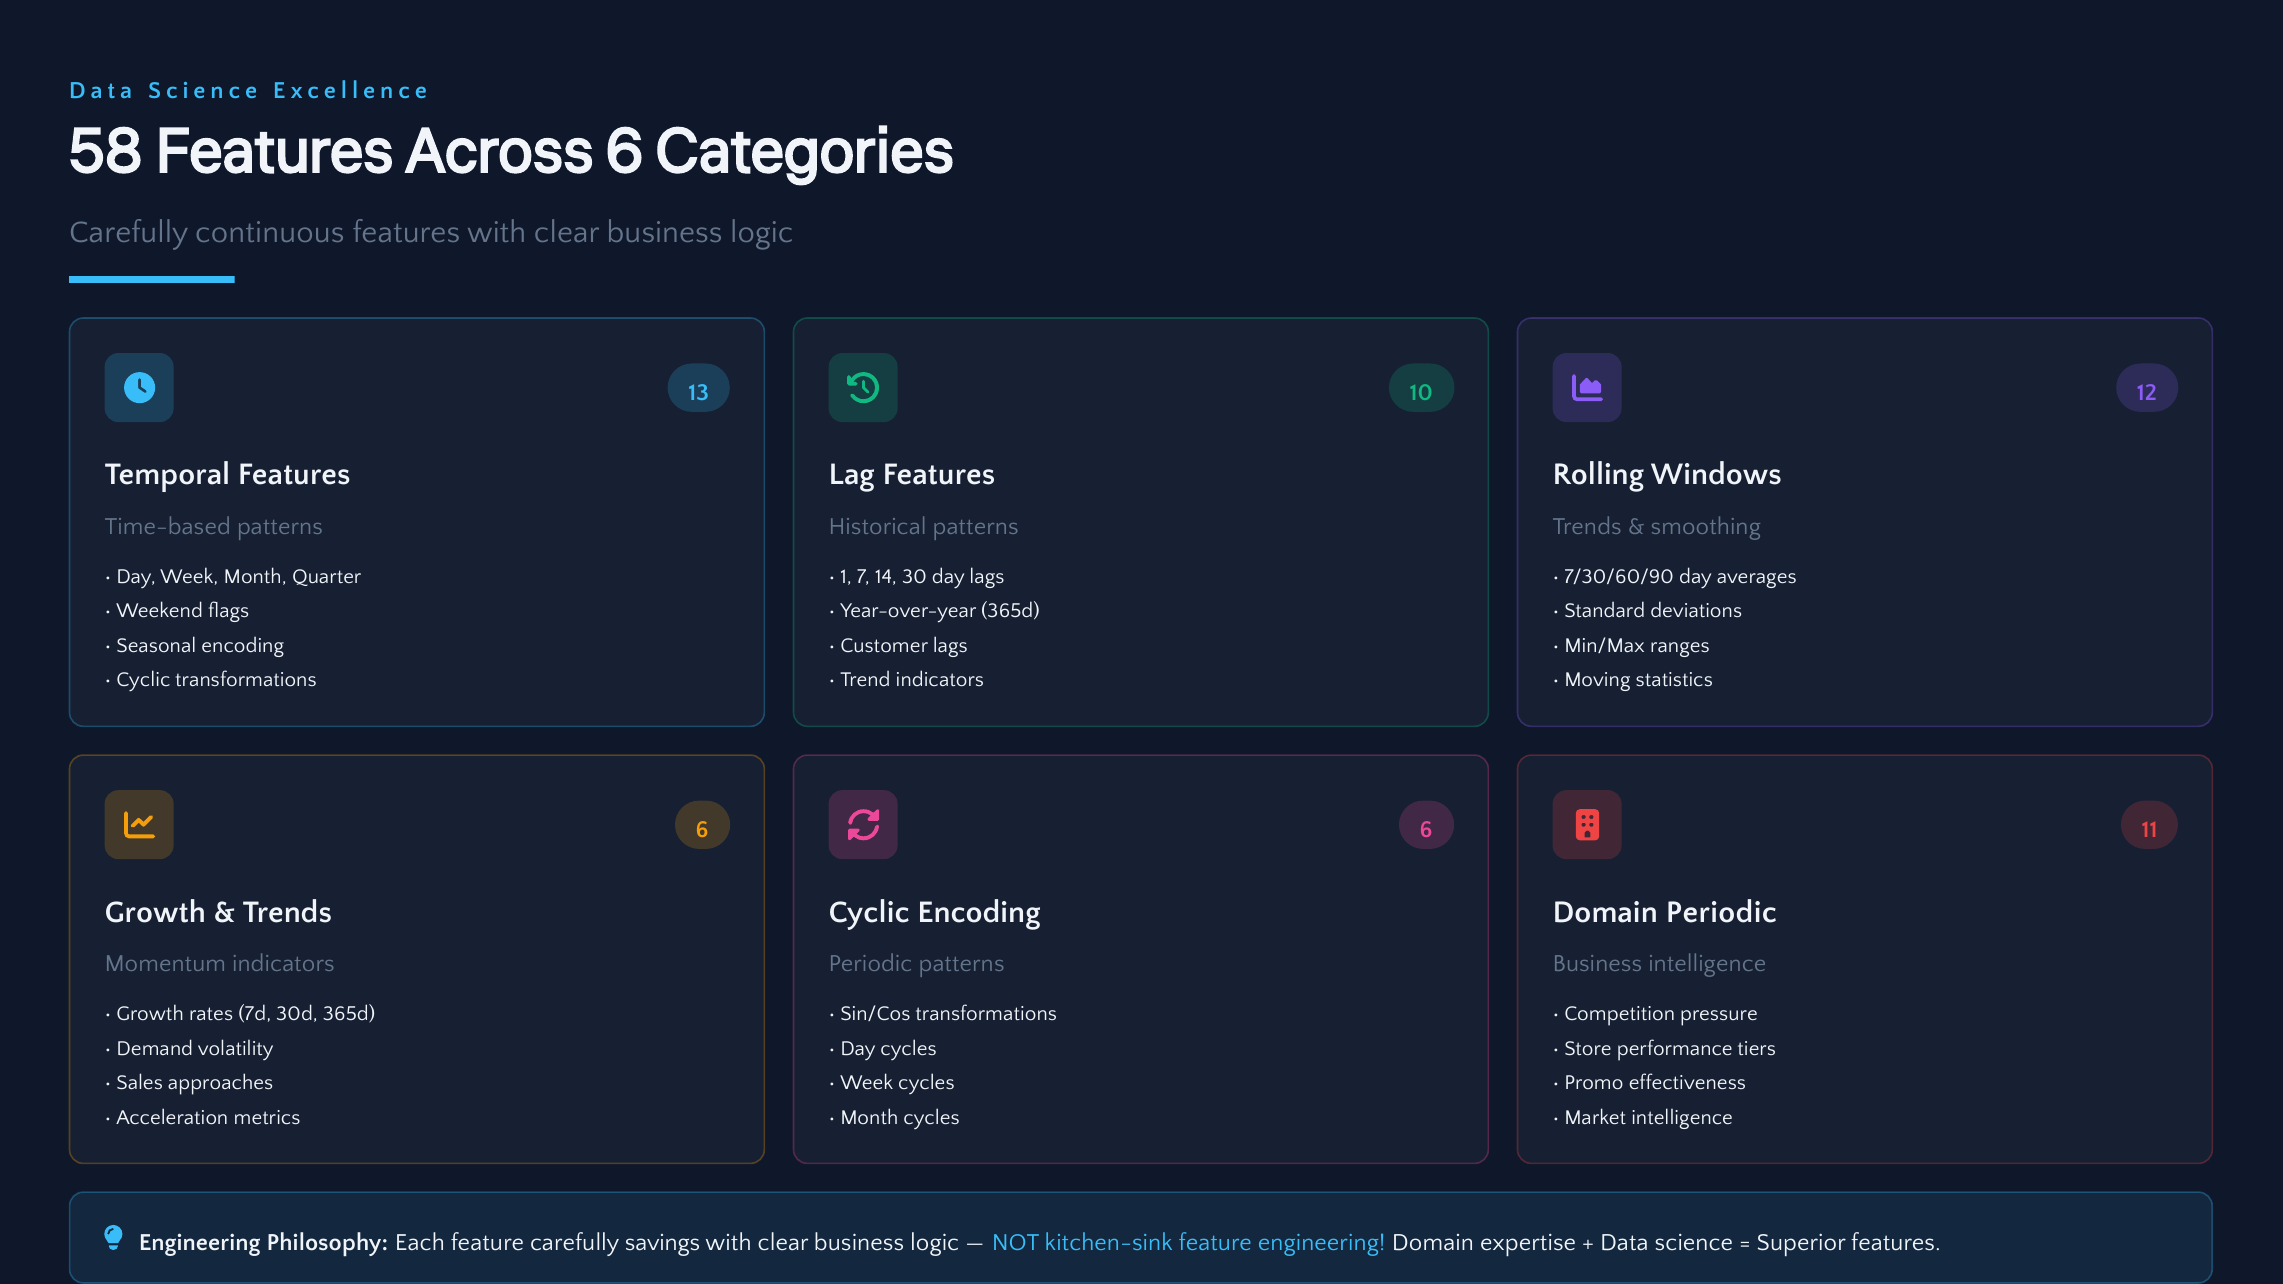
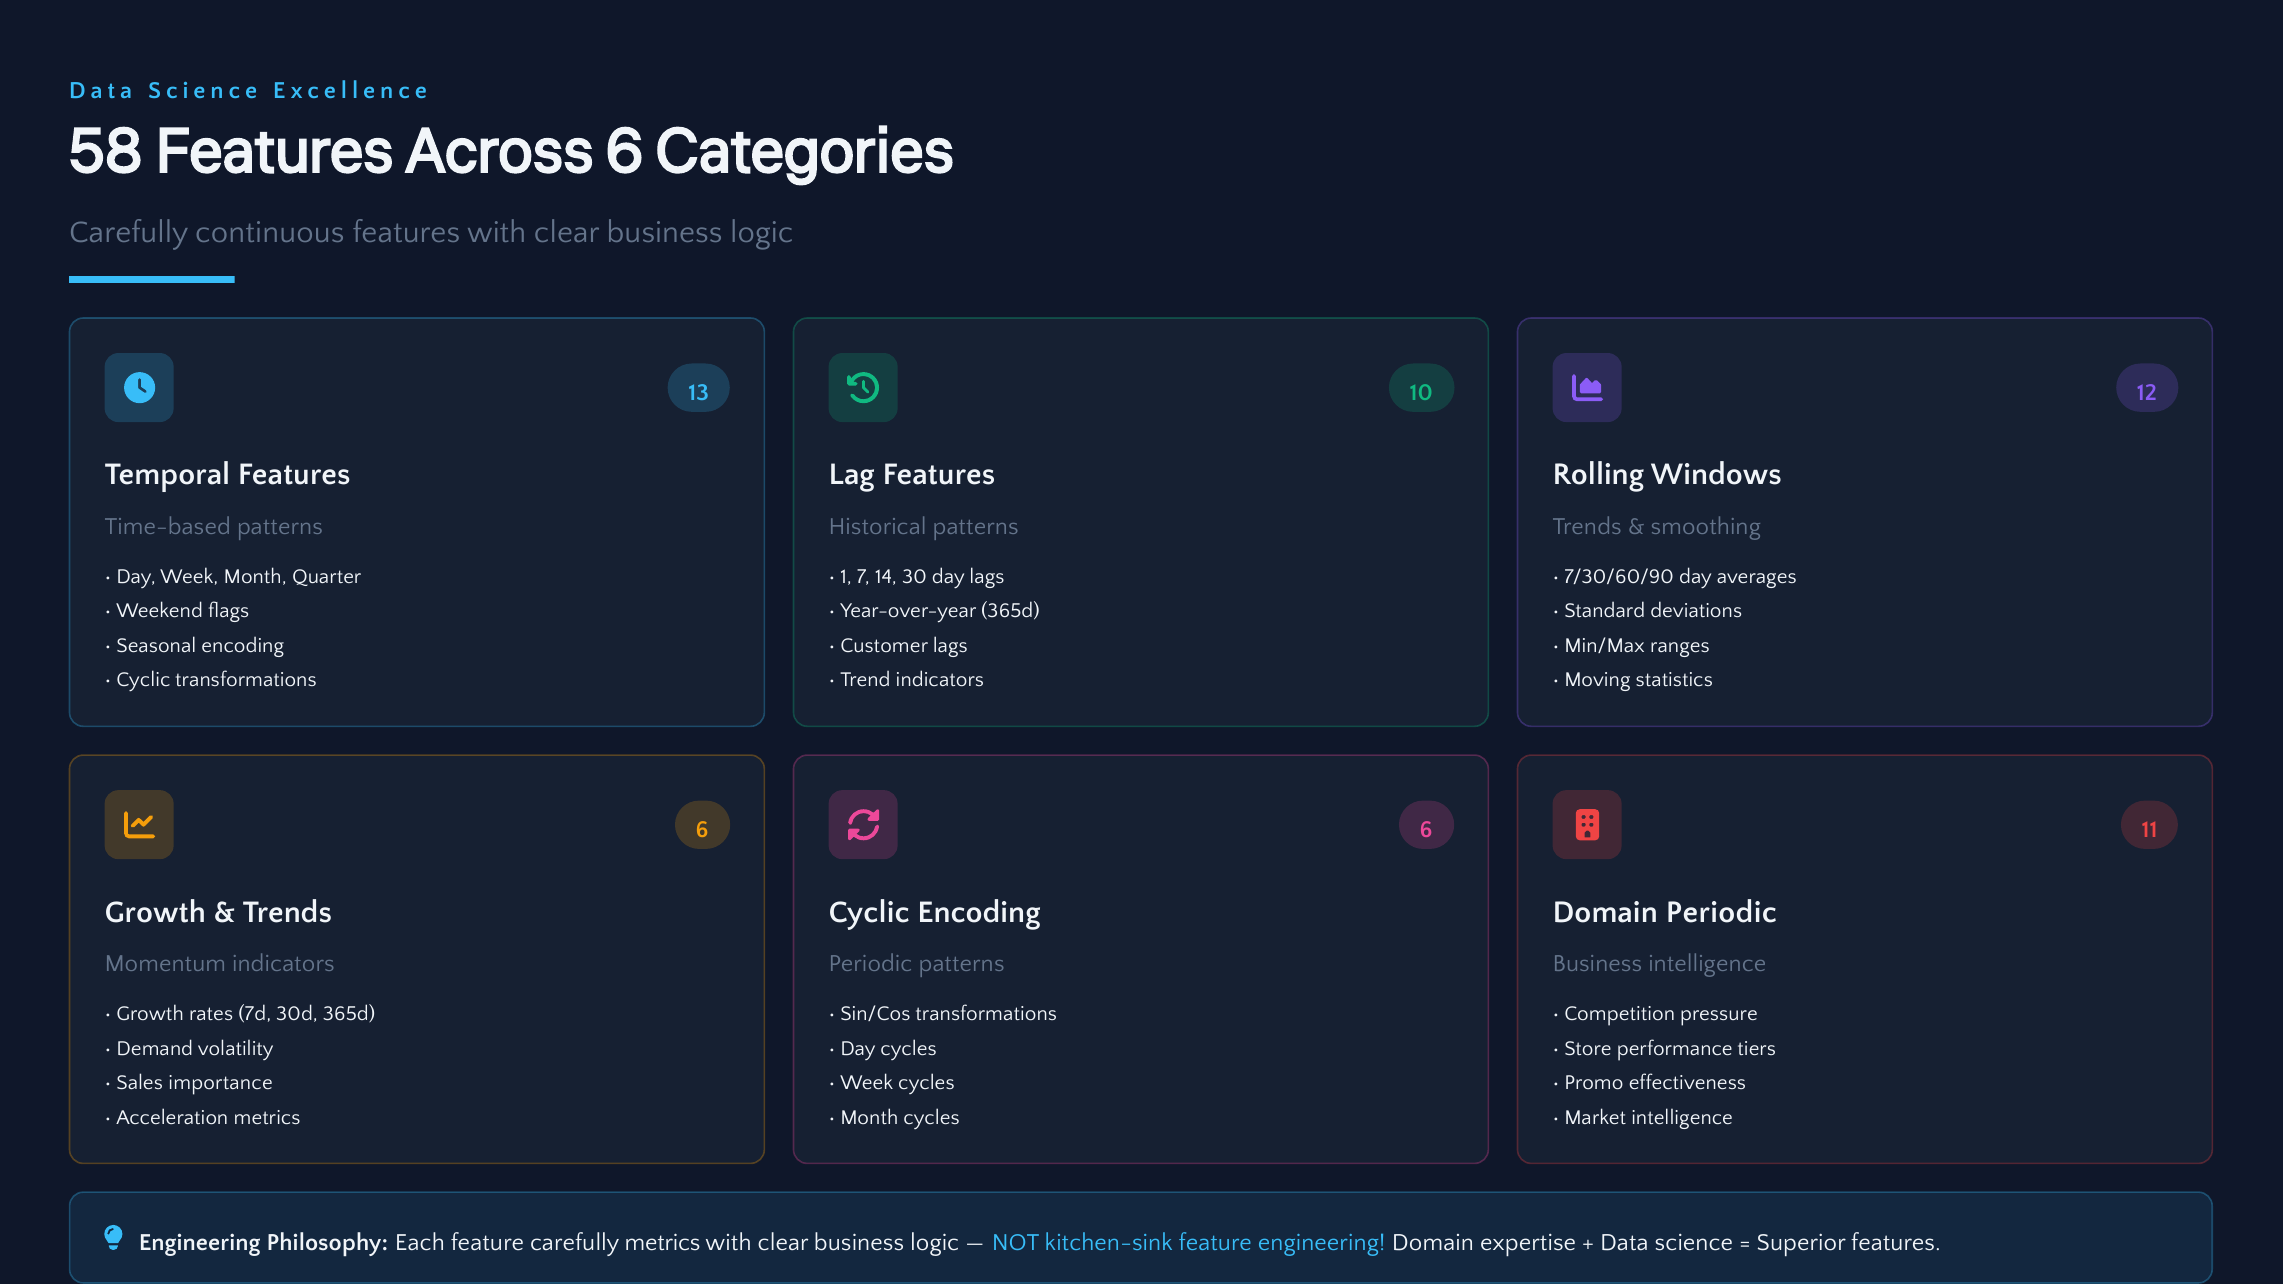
approaches: approaches -> importance
carefully savings: savings -> metrics
